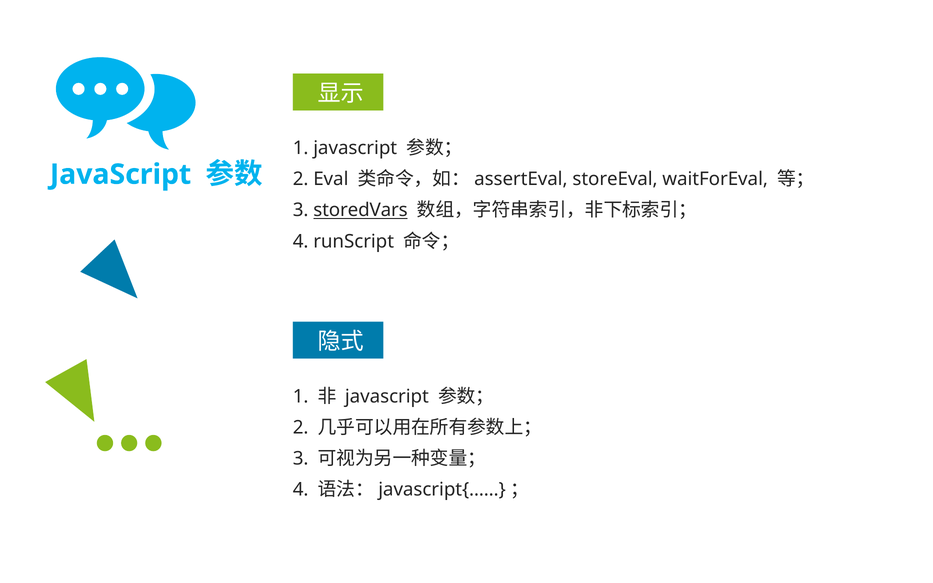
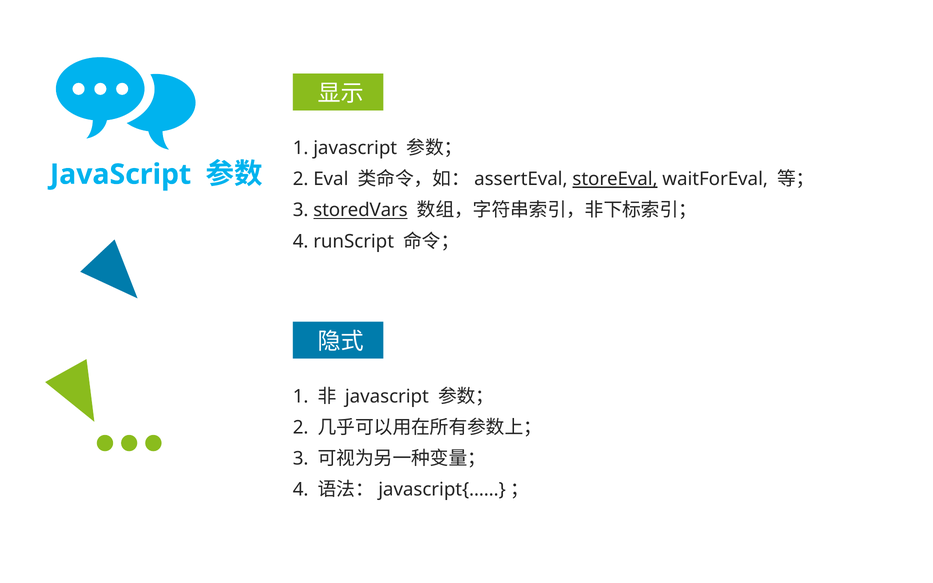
storeEval underline: none -> present
